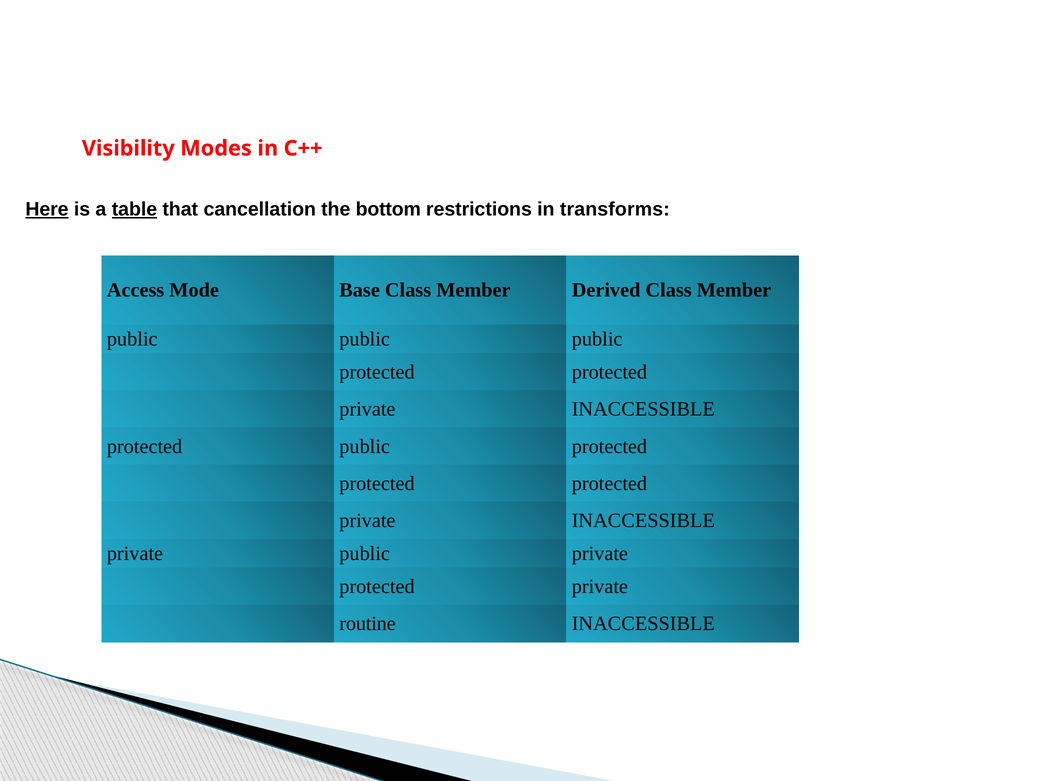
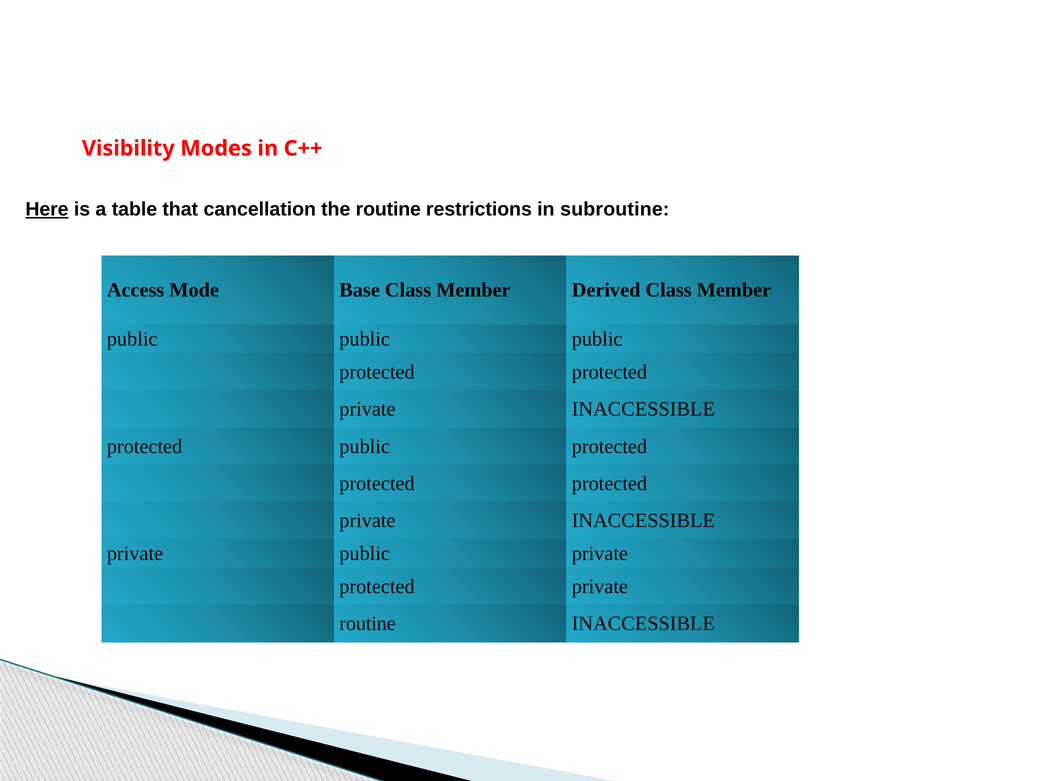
table underline: present -> none
the bottom: bottom -> routine
transforms: transforms -> subroutine
